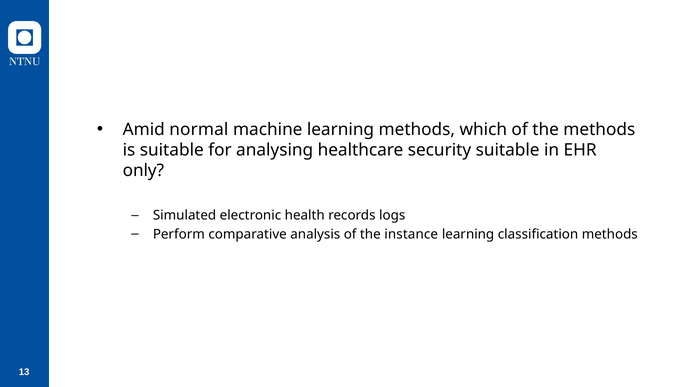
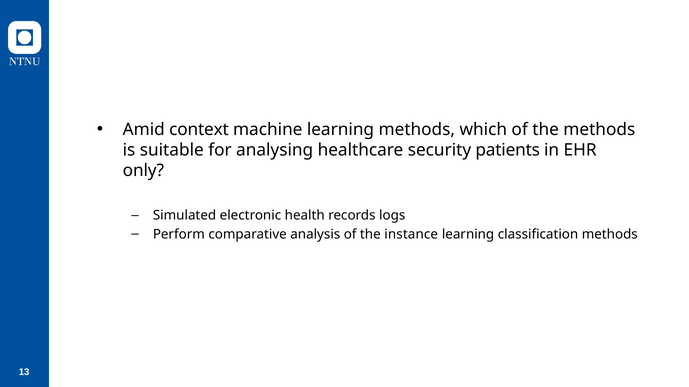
normal: normal -> context
security suitable: suitable -> patients
